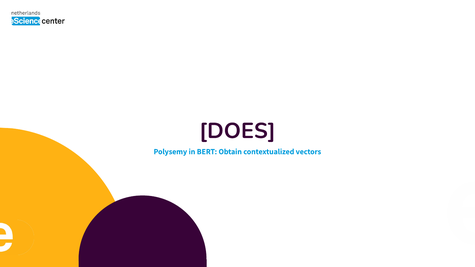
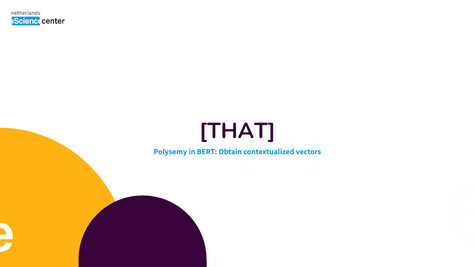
DOES: DOES -> THAT
